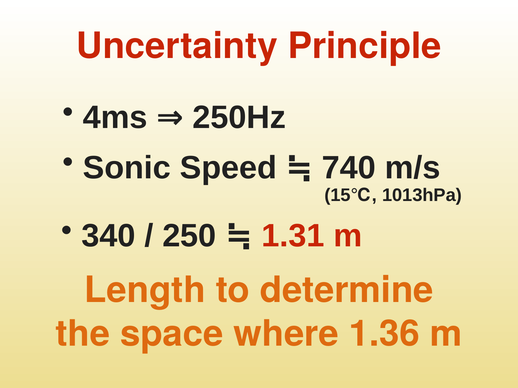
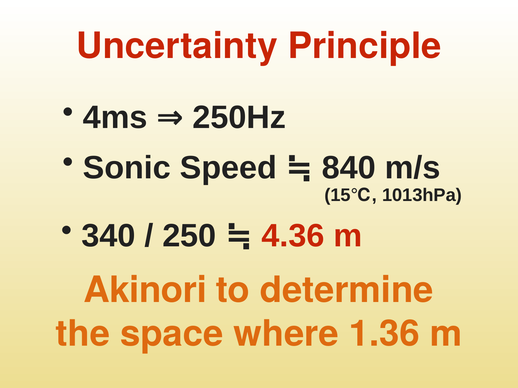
740: 740 -> 840
1.31: 1.31 -> 4.36
Length: Length -> Akinori
